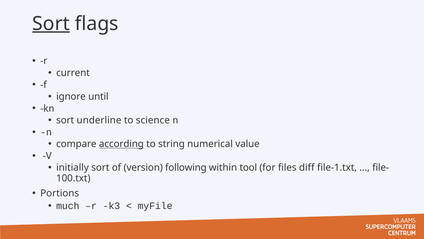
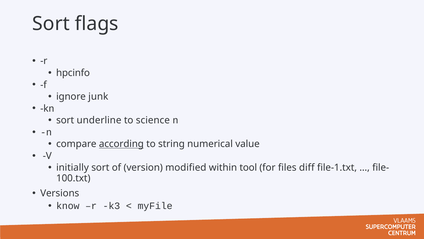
Sort at (51, 24) underline: present -> none
current: current -> hpcinfo
until: until -> junk
following: following -> modified
Portions: Portions -> Versions
much: much -> know
